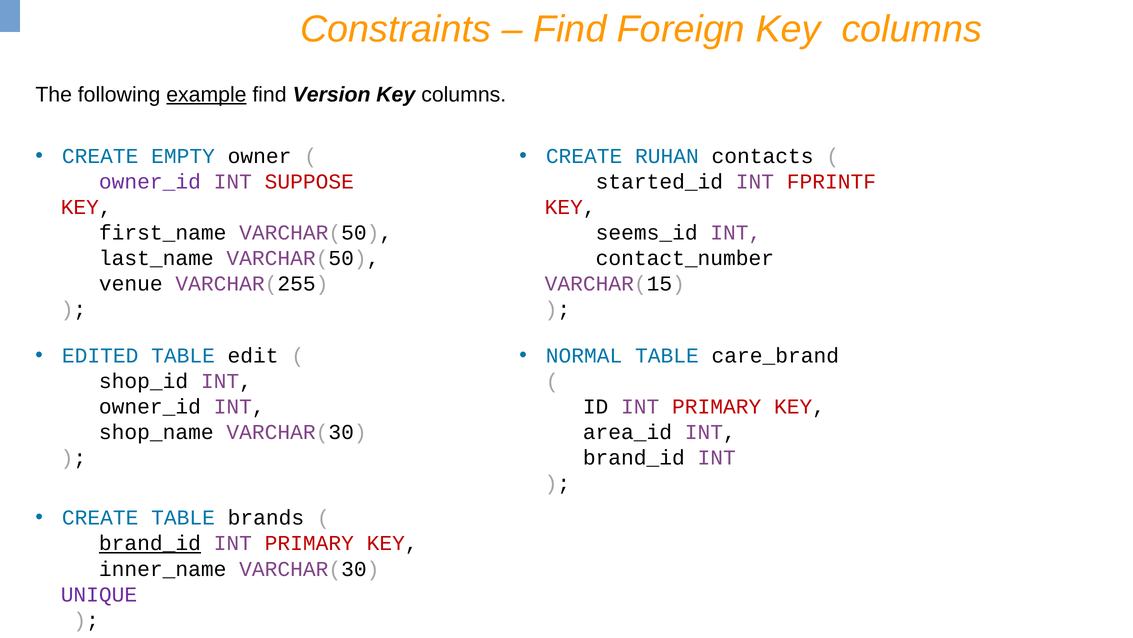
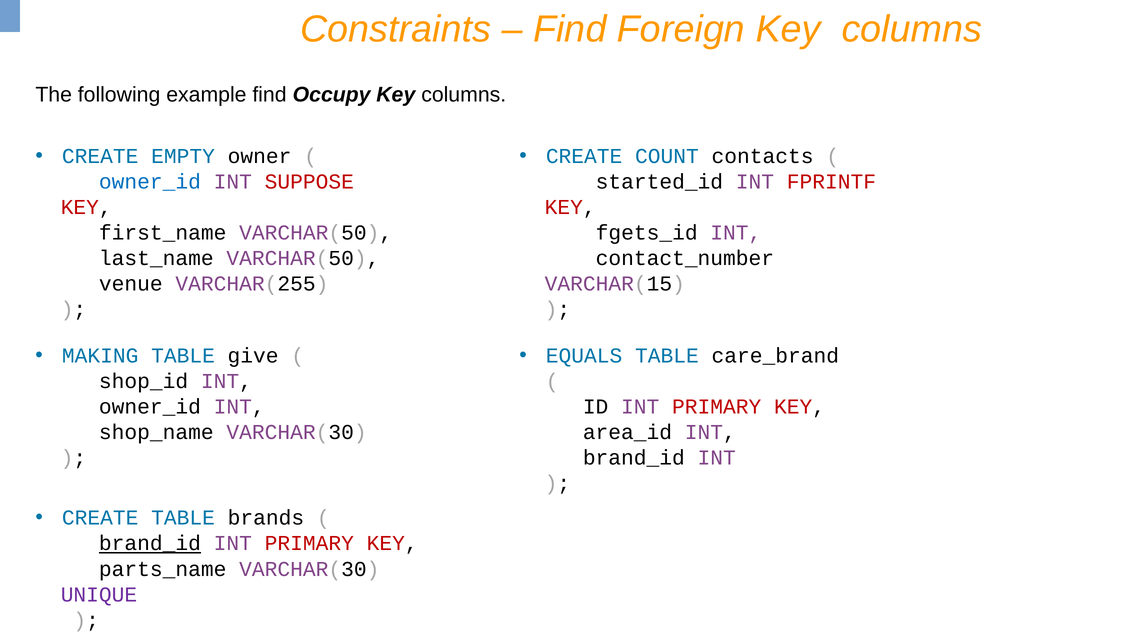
example underline: present -> none
Version: Version -> Occupy
RUHAN: RUHAN -> COUNT
owner_id at (150, 182) colour: purple -> blue
seems_id: seems_id -> fgets_id
EDITED: EDITED -> MAKING
edit: edit -> give
NORMAL: NORMAL -> EQUALS
inner_name: inner_name -> parts_name
